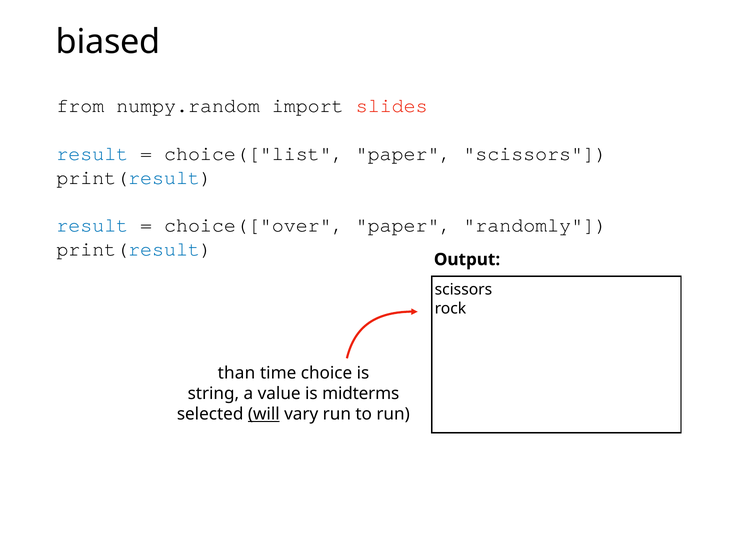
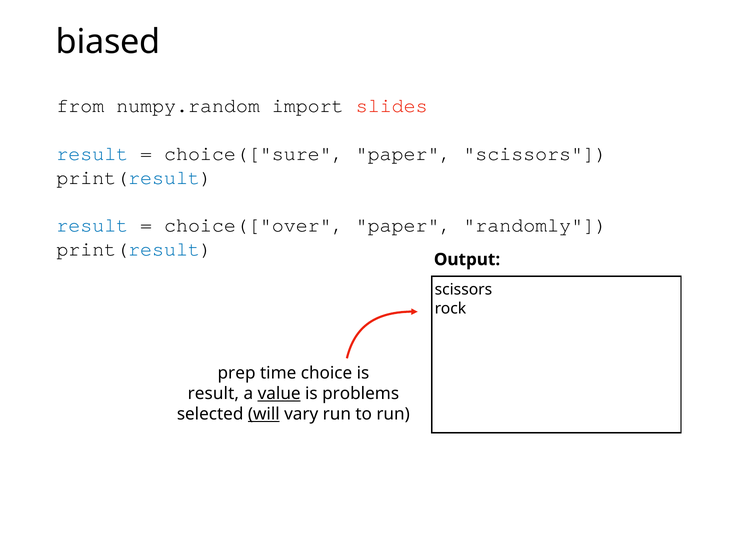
choice(["list: choice(["list -> choice(["sure
than: than -> prep
string at (213, 394): string -> result
value underline: none -> present
midterms: midterms -> problems
